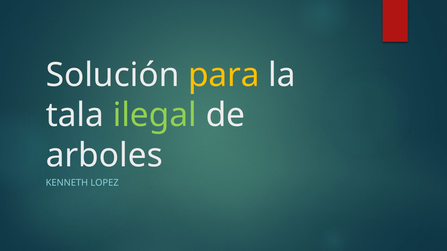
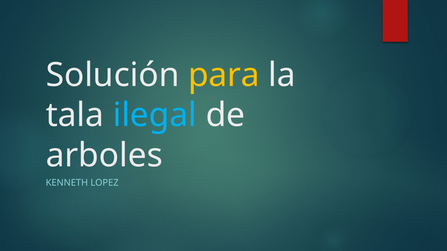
ilegal colour: light green -> light blue
